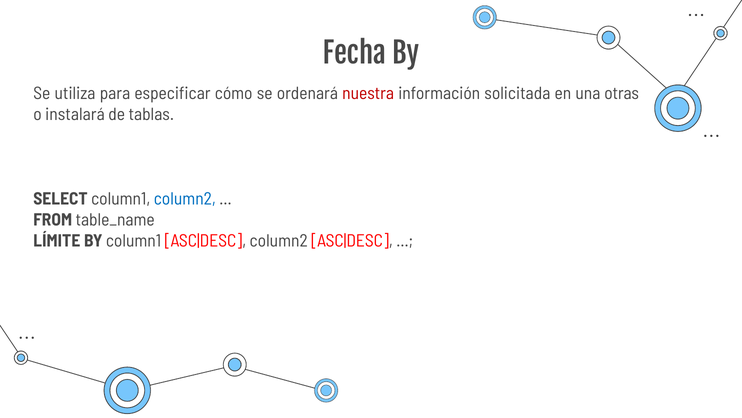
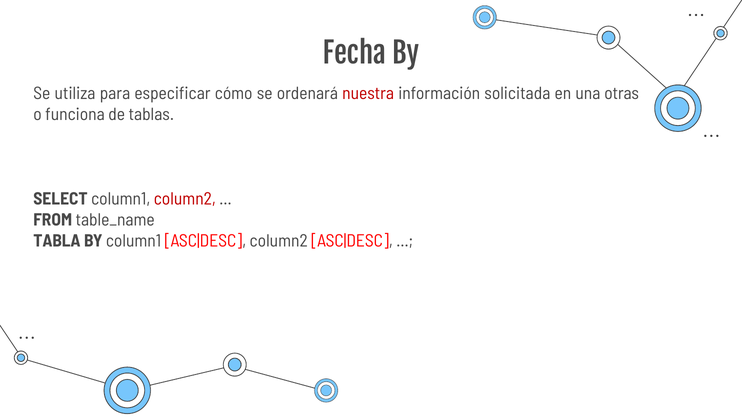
instalará: instalará -> funciona
column2 at (185, 199) colour: blue -> red
LÍMITE: LÍMITE -> TABLA
